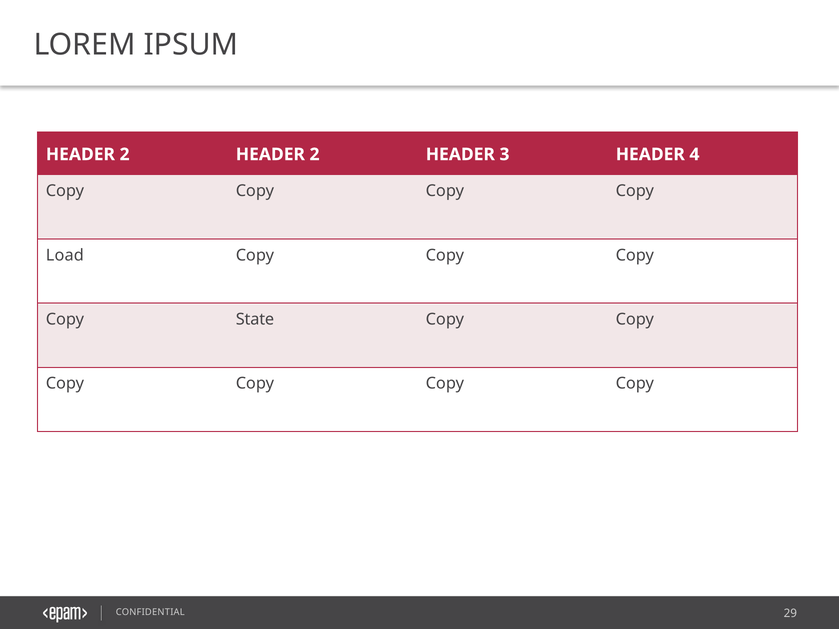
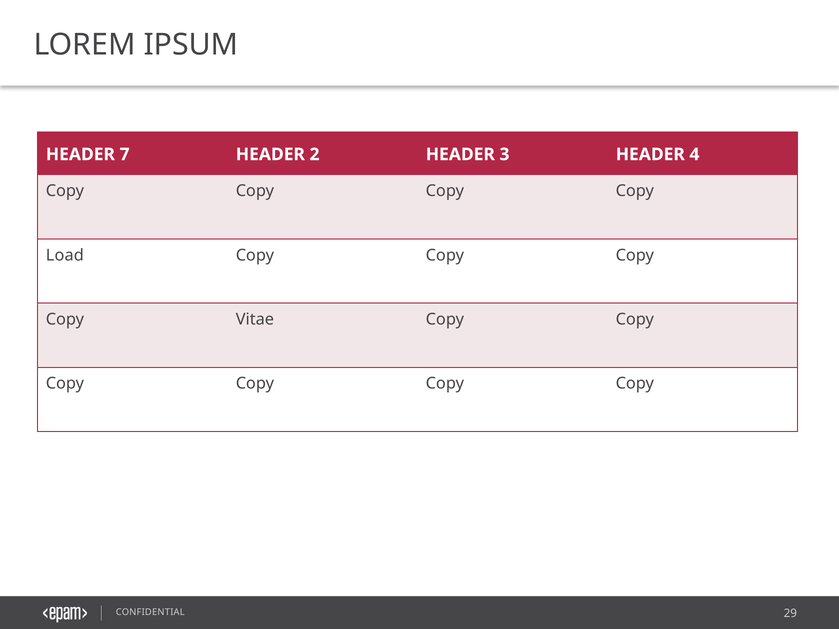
2 at (125, 154): 2 -> 7
State: State -> Vitae
